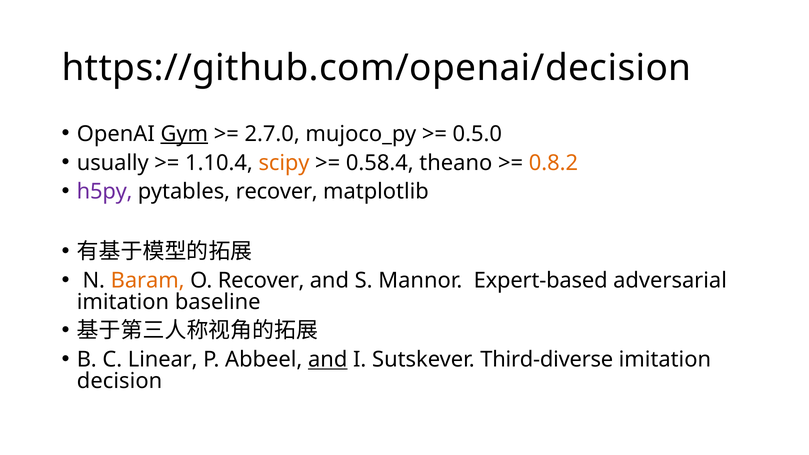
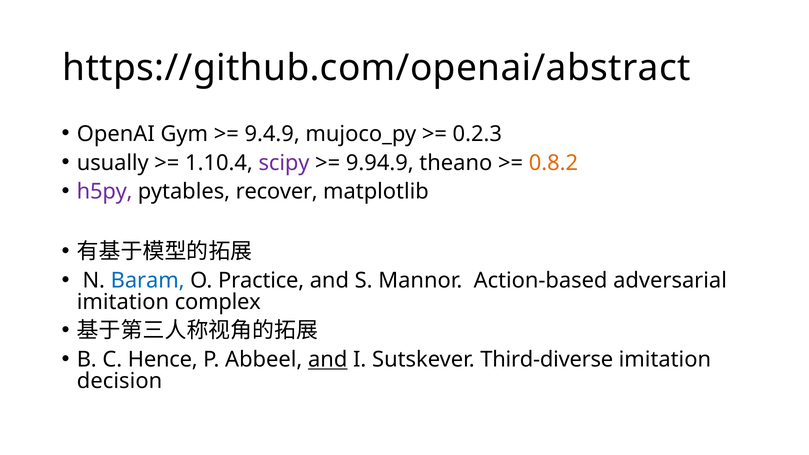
https://github.com/openai/decision: https://github.com/openai/decision -> https://github.com/openai/abstract
Gym underline: present -> none
2.7.0: 2.7.0 -> 9.4.9
0.5.0: 0.5.0 -> 0.2.3
scipy colour: orange -> purple
0.58.4: 0.58.4 -> 9.94.9
Baram colour: orange -> blue
O Recover: Recover -> Practice
Expert-based: Expert-based -> Action-based
baseline: baseline -> complex
Linear: Linear -> Hence
